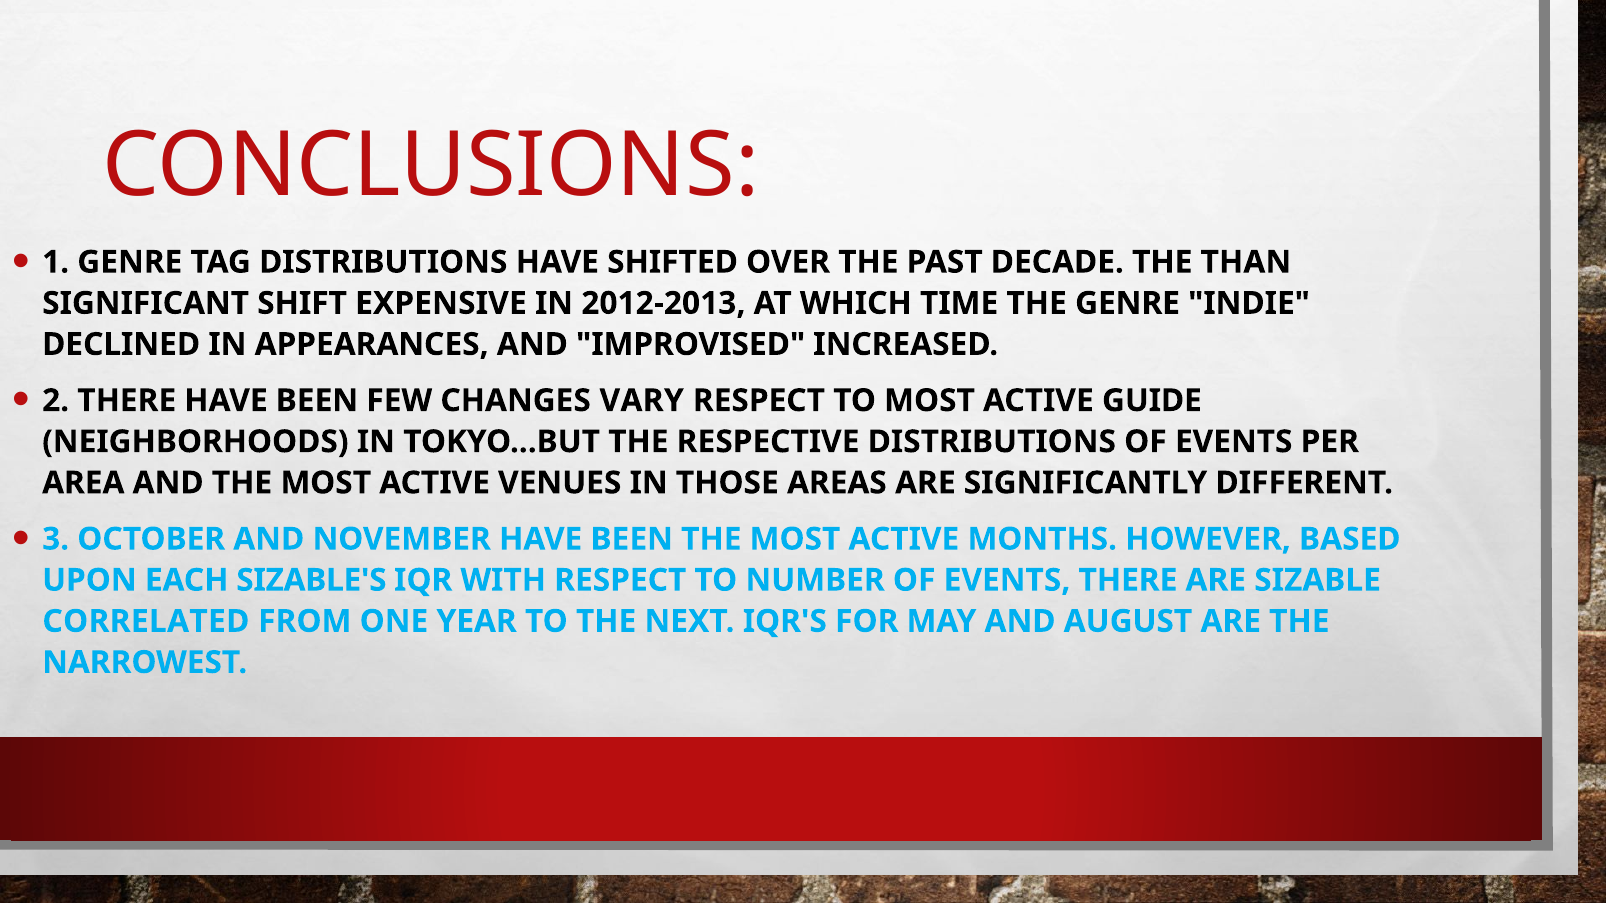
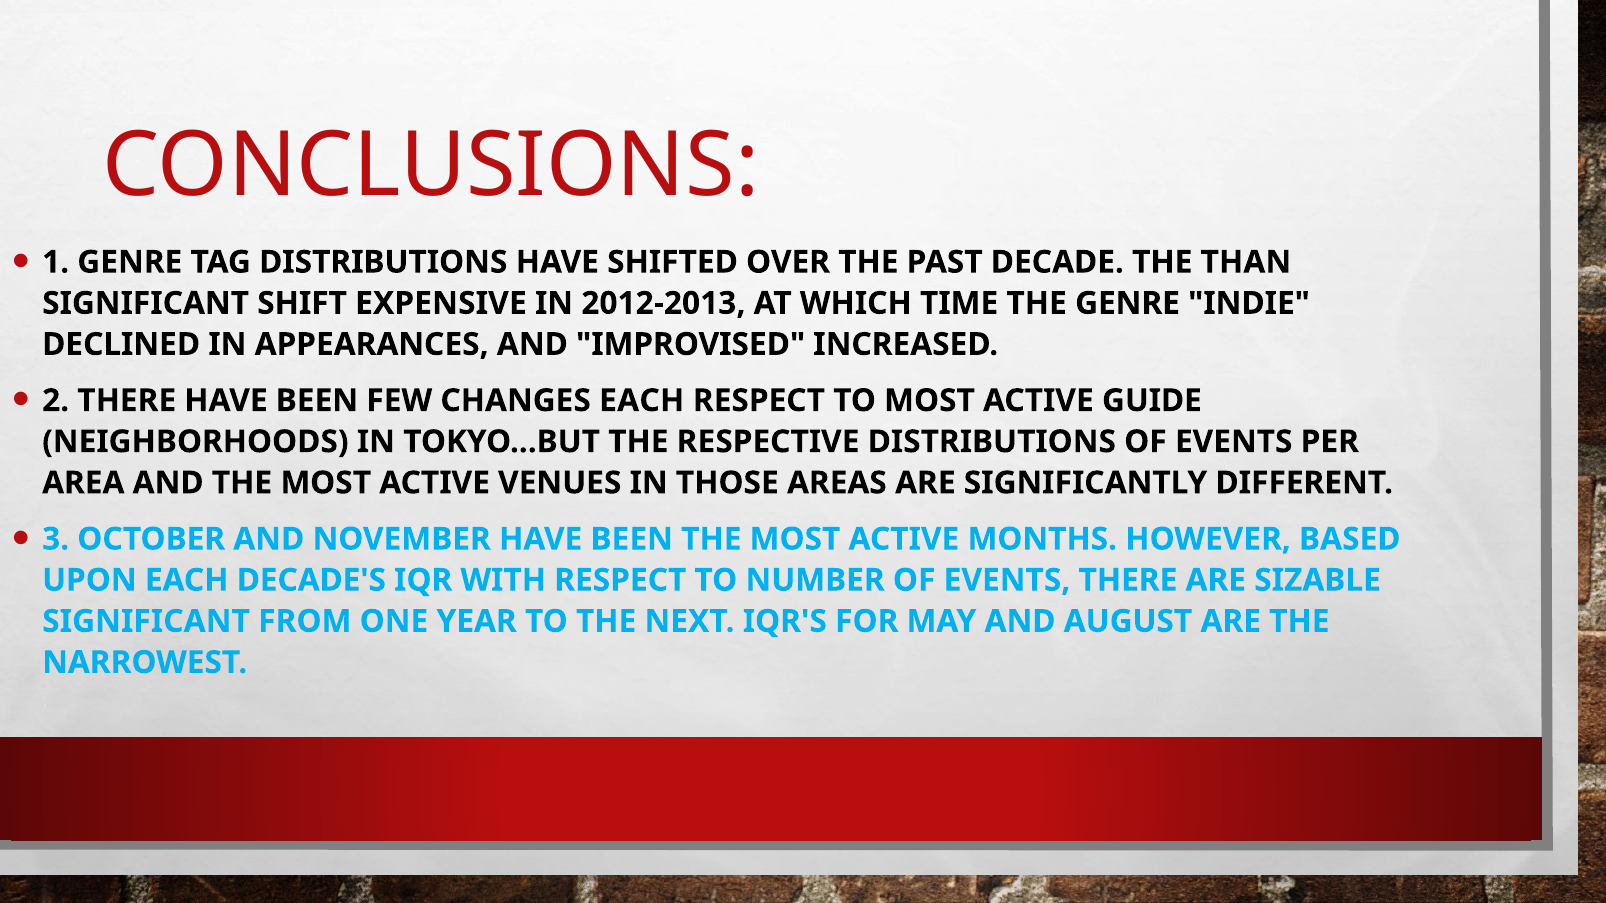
CHANGES VARY: VARY -> EACH
SIZABLE'S: SIZABLE'S -> DECADE'S
CORRELATED at (146, 622): CORRELATED -> SIGNIFICANT
